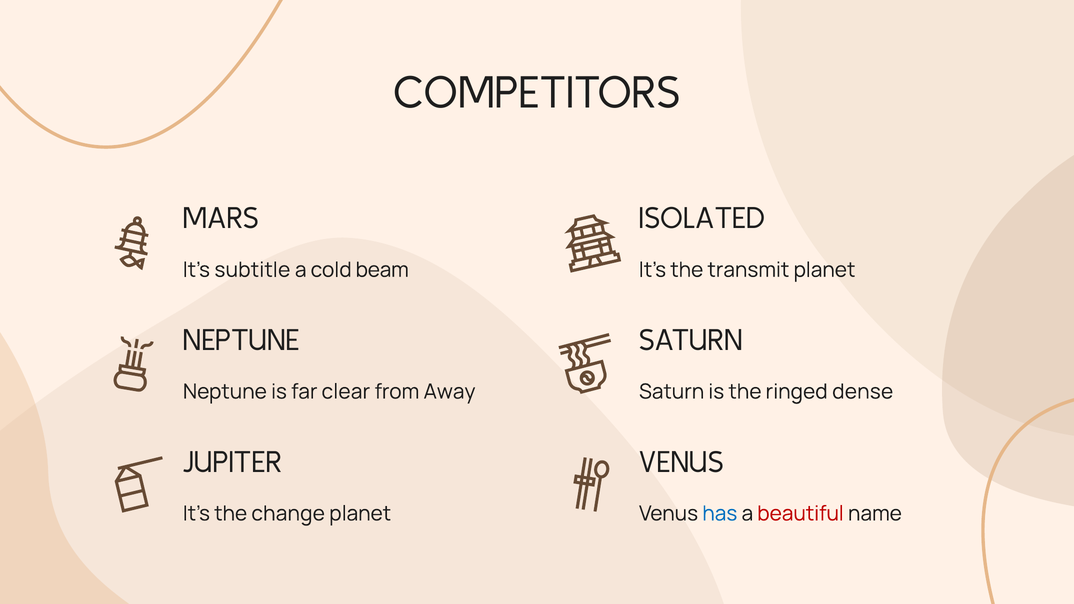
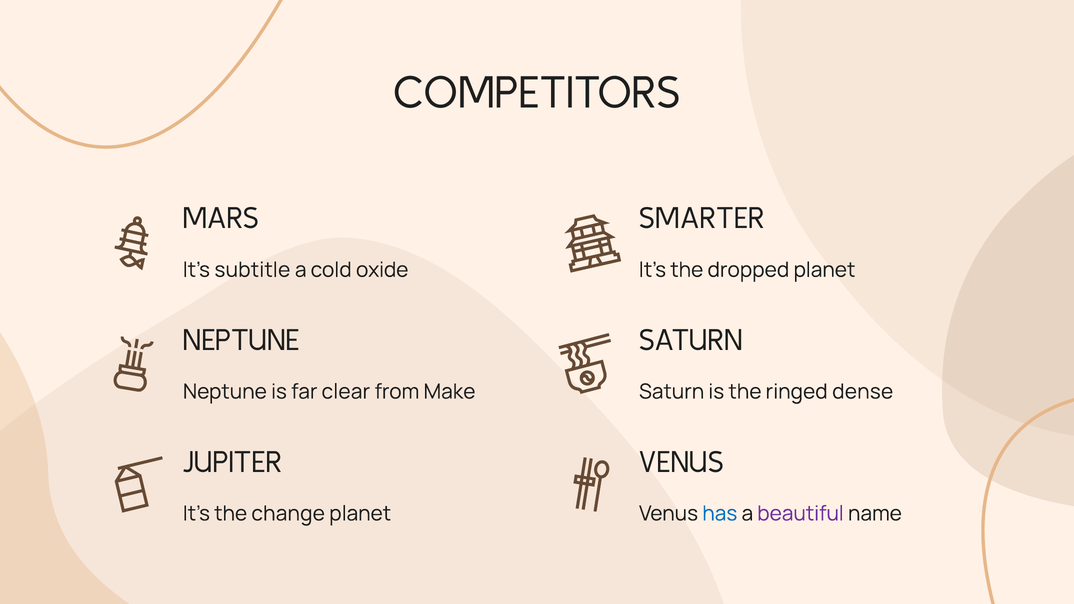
ISOLATED: ISOLATED -> SMARTER
beam: beam -> oxide
transmit: transmit -> dropped
Away: Away -> Make
beautiful colour: red -> purple
